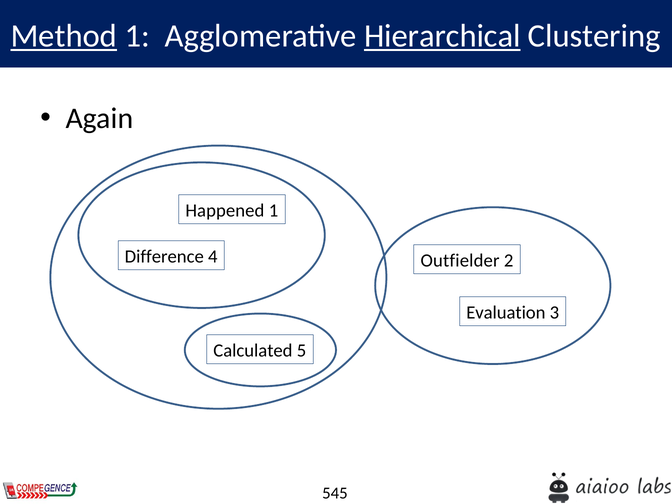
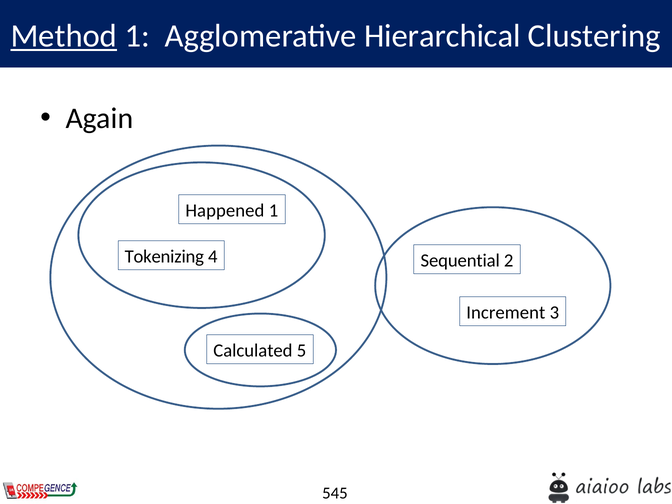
Hierarchical underline: present -> none
Difference: Difference -> Tokenizing
Outfielder: Outfielder -> Sequential
Evaluation: Evaluation -> Increment
